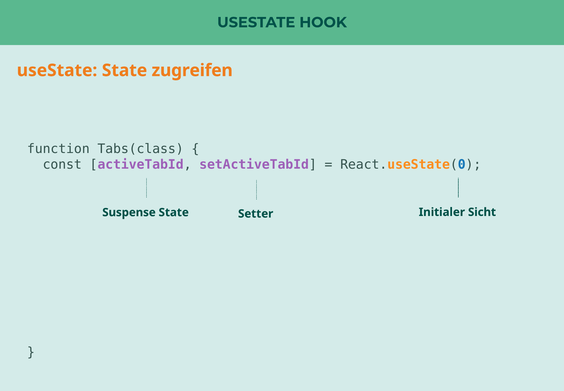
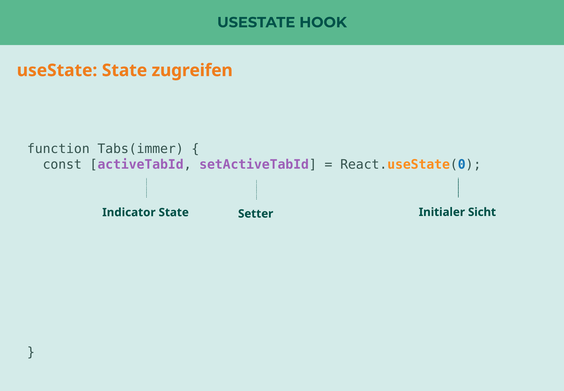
Tabs(class: Tabs(class -> Tabs(immer
Suspense: Suspense -> Indicator
